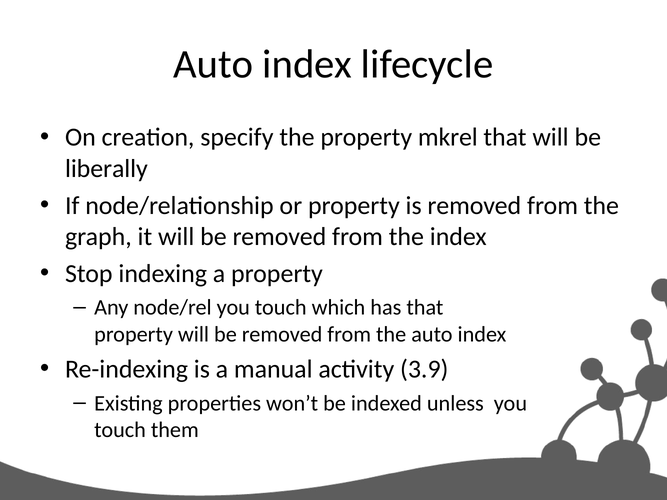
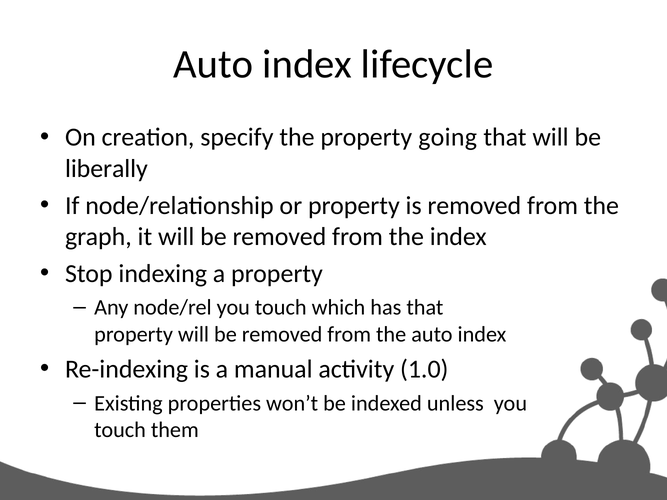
mkrel: mkrel -> going
3.9: 3.9 -> 1.0
